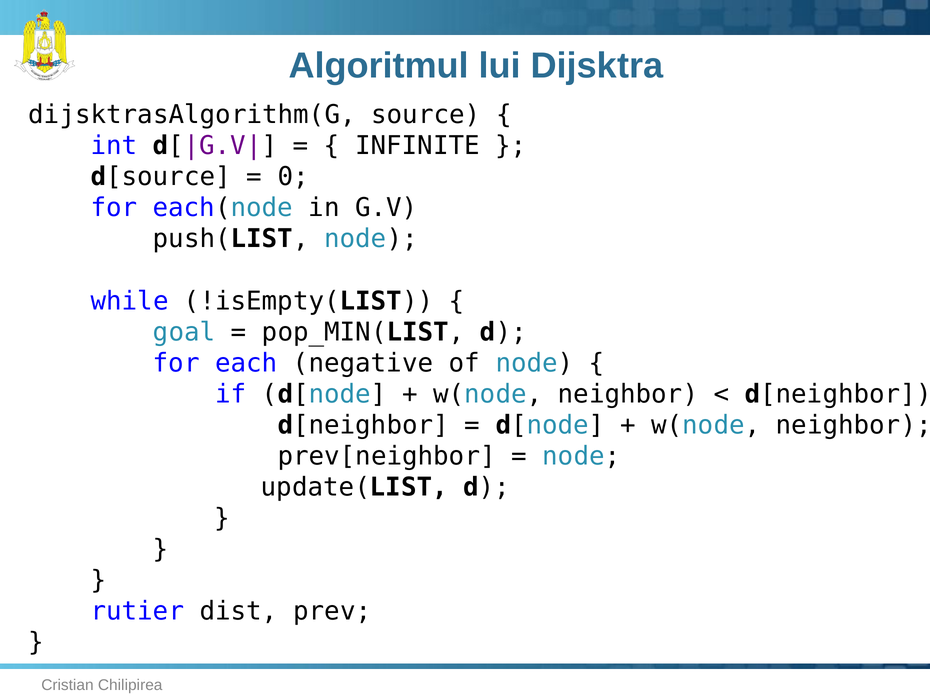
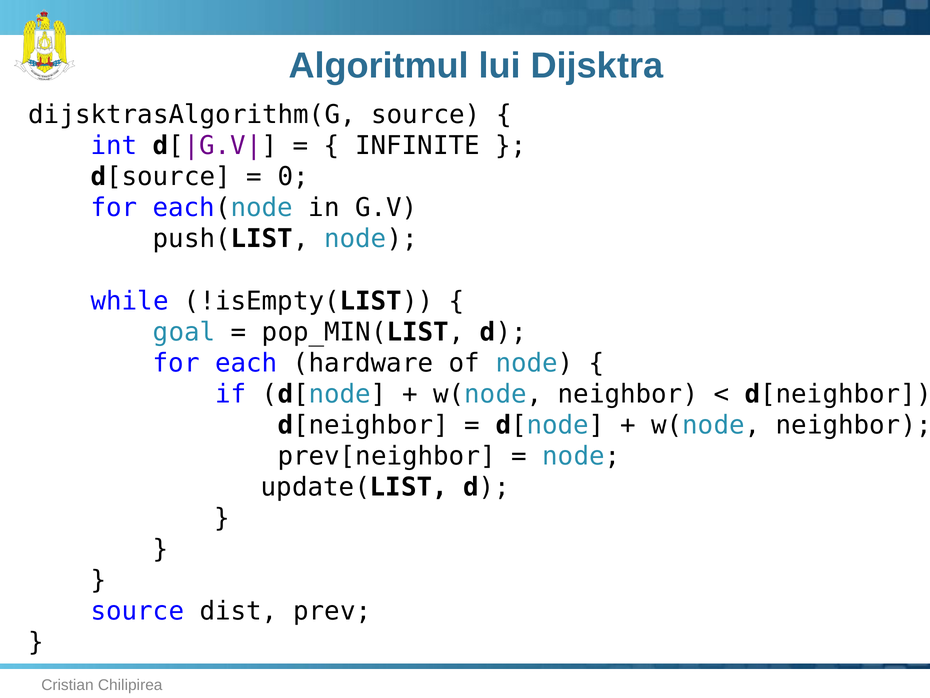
negative: negative -> hardware
rutier at (137, 611): rutier -> source
